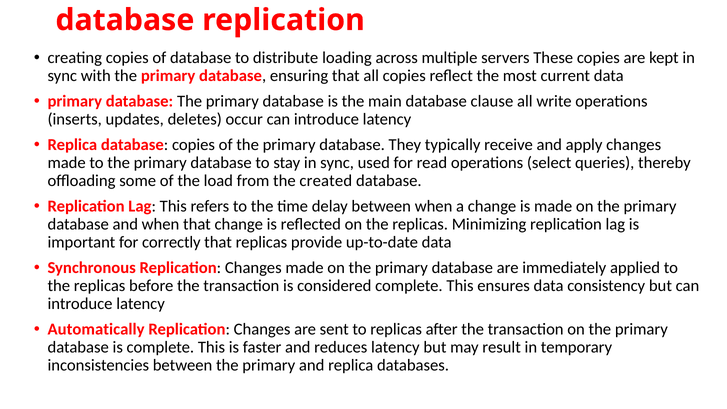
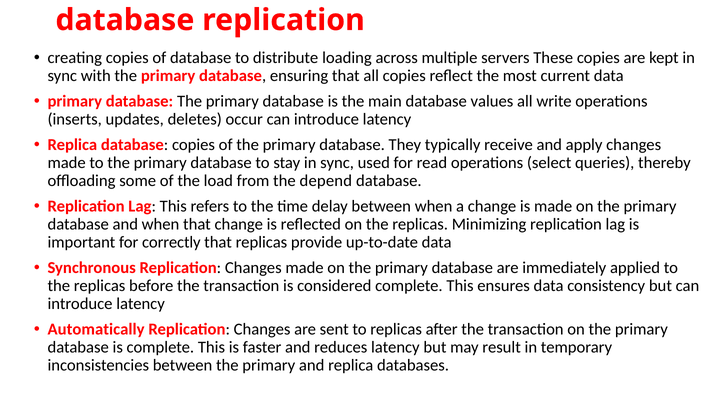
clause: clause -> values
created: created -> depend
